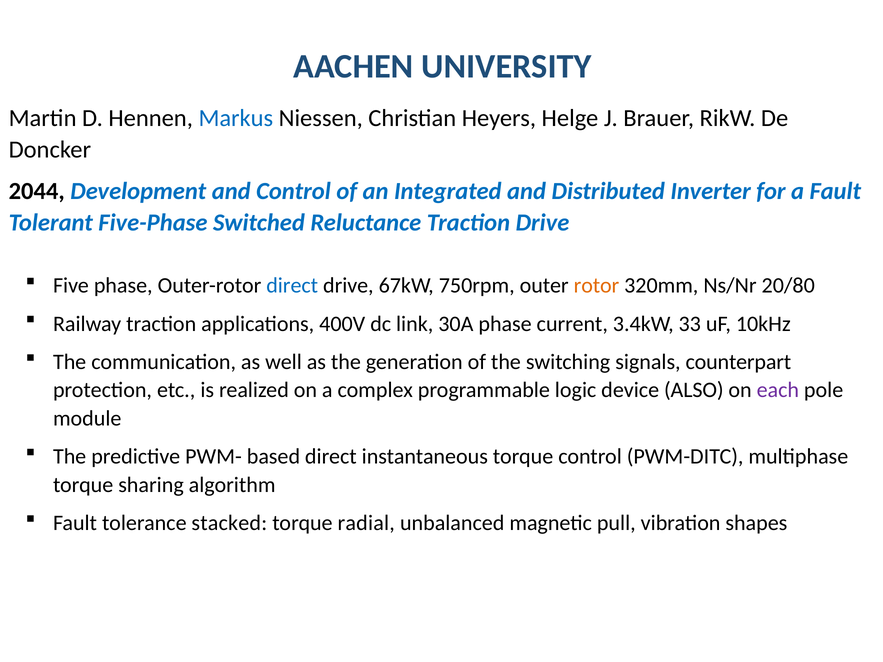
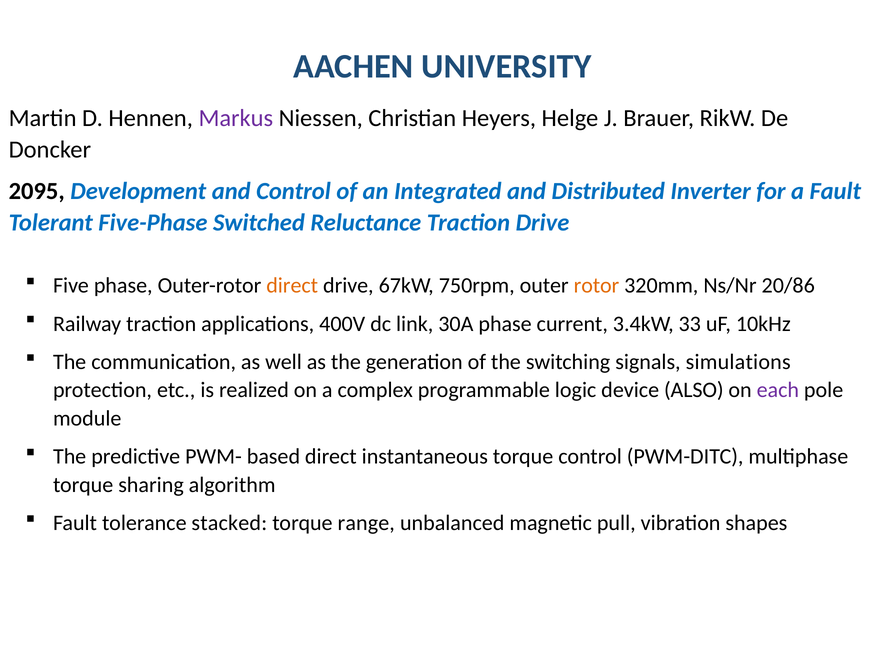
Markus colour: blue -> purple
2044: 2044 -> 2095
direct at (292, 286) colour: blue -> orange
20/80: 20/80 -> 20/86
counterpart: counterpart -> simulations
radial: radial -> range
